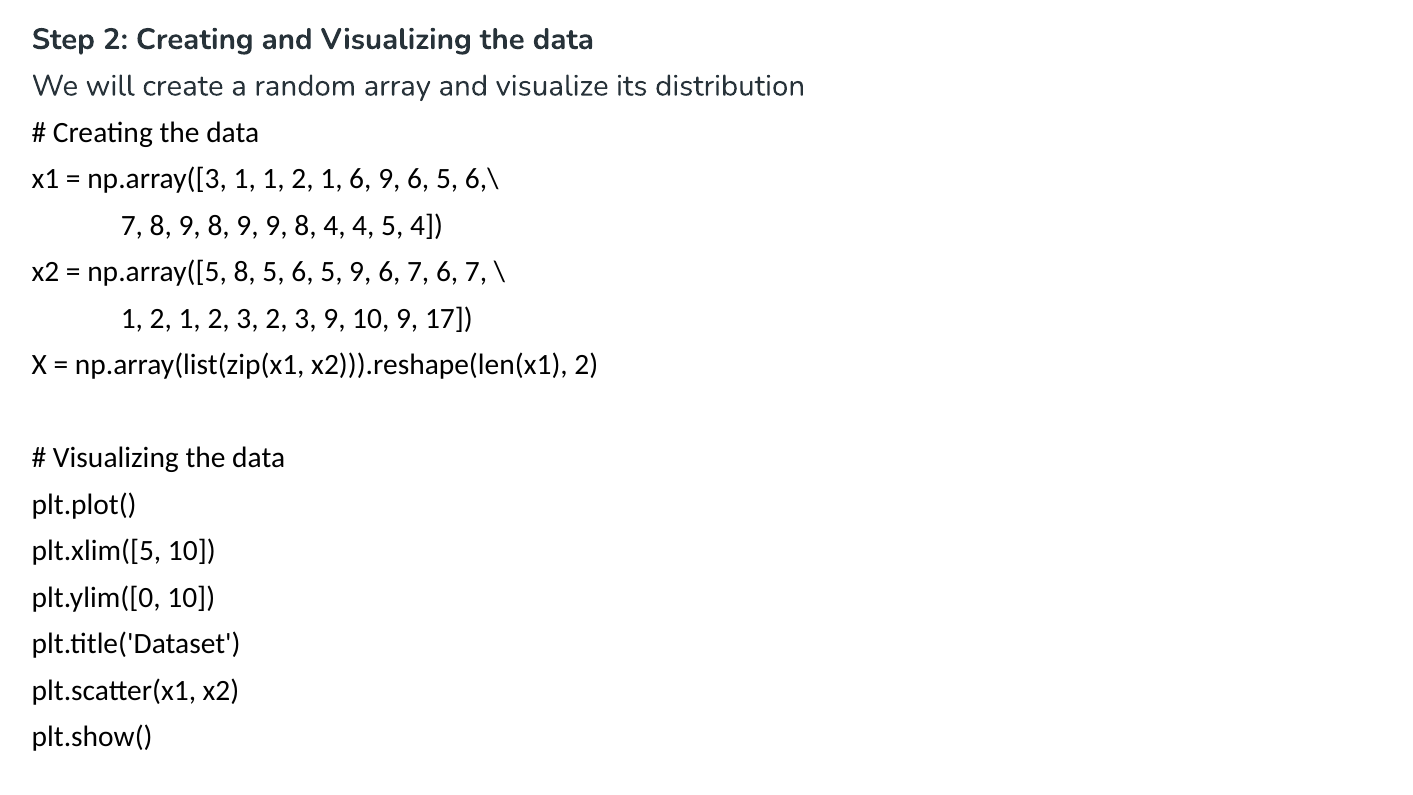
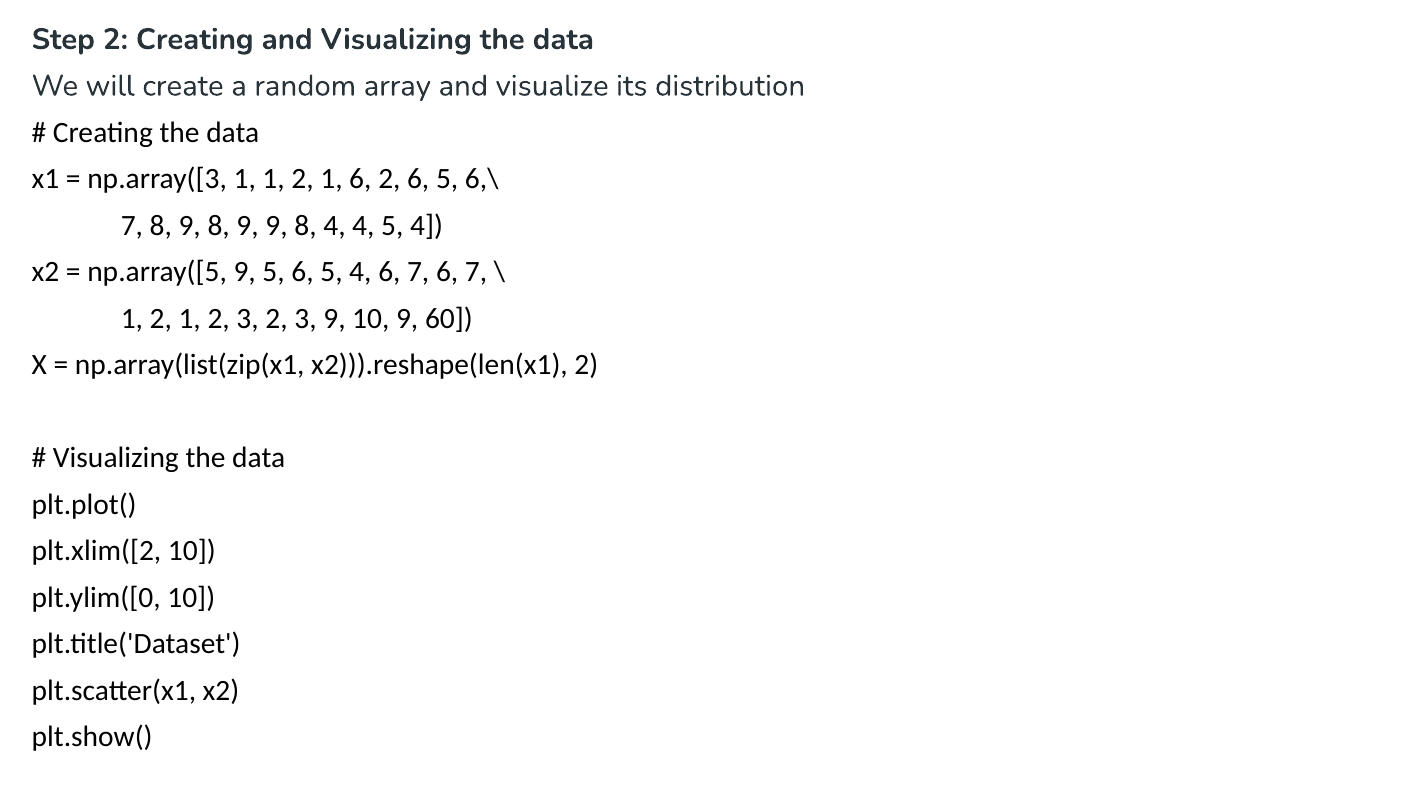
6 9: 9 -> 2
np.array([5 8: 8 -> 9
6 5 9: 9 -> 4
17: 17 -> 60
plt.xlim([5: plt.xlim([5 -> plt.xlim([2
